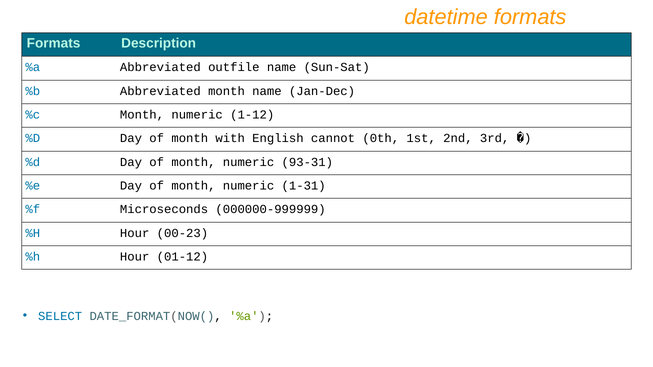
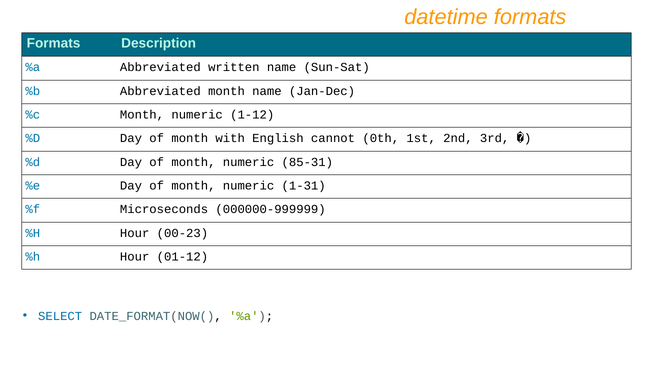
outfile: outfile -> written
93-31: 93-31 -> 85-31
